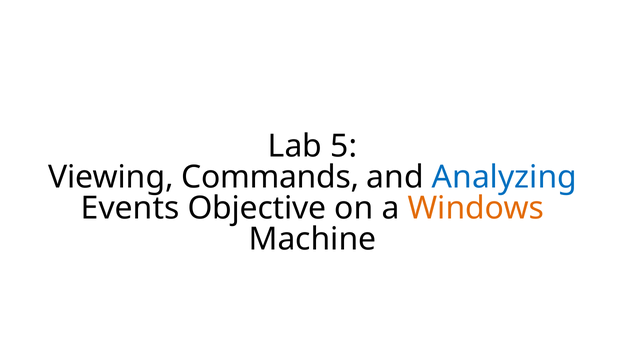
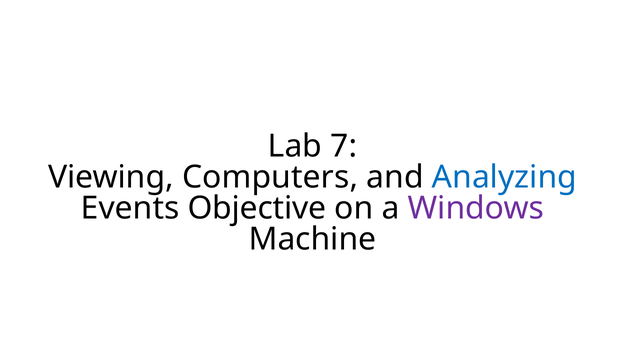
5: 5 -> 7
Commands: Commands -> Computers
Windows colour: orange -> purple
